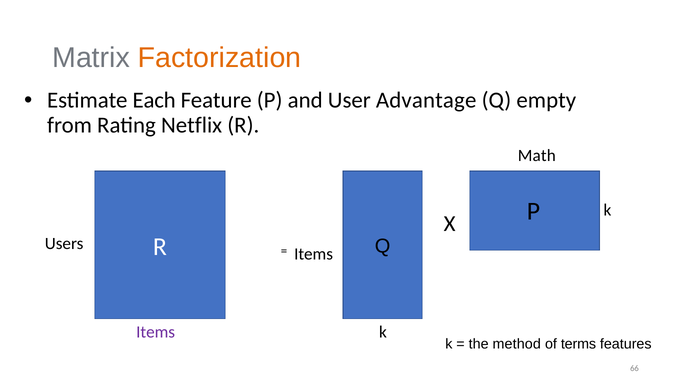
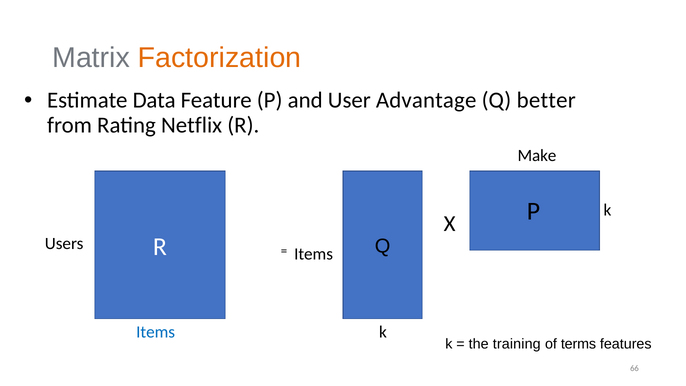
Each: Each -> Data
empty: empty -> better
Math: Math -> Make
Items at (156, 332) colour: purple -> blue
method: method -> training
